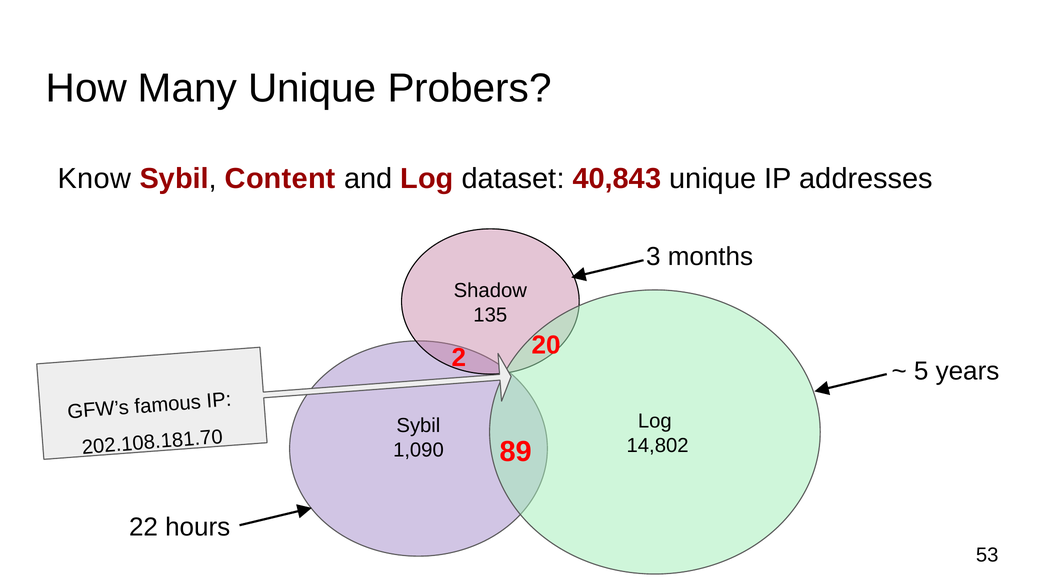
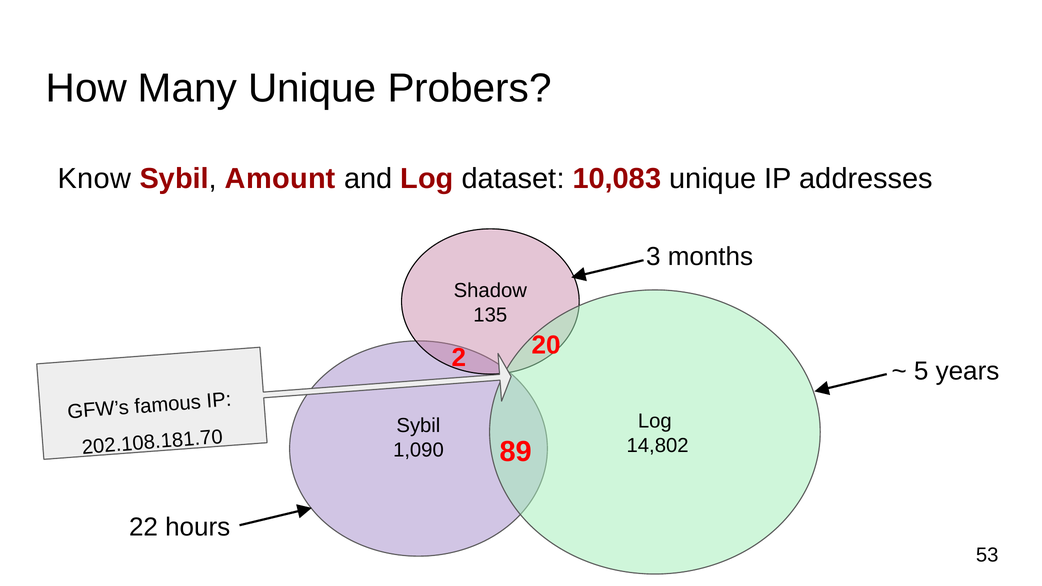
Content: Content -> Amount
40,843: 40,843 -> 10,083
